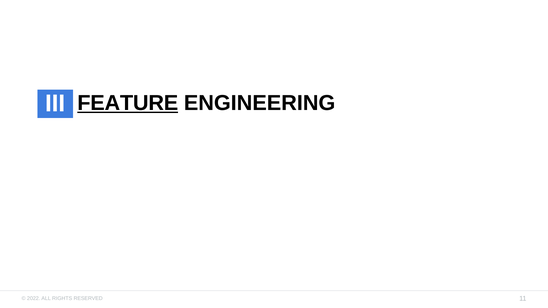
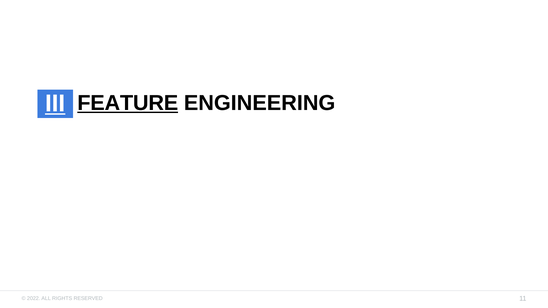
III underline: none -> present
